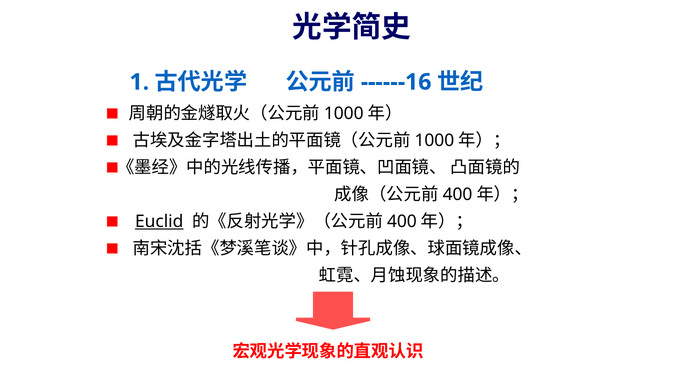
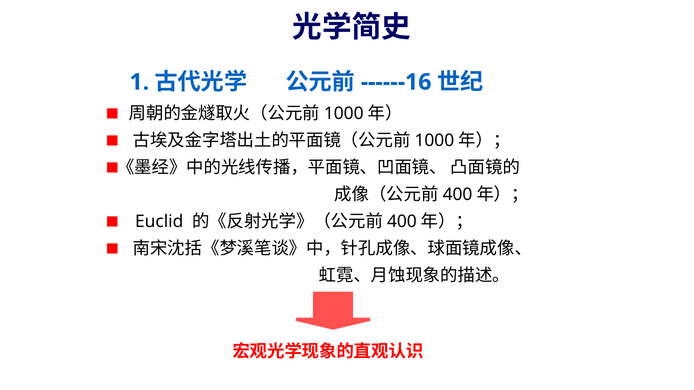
Euclid underline: present -> none
